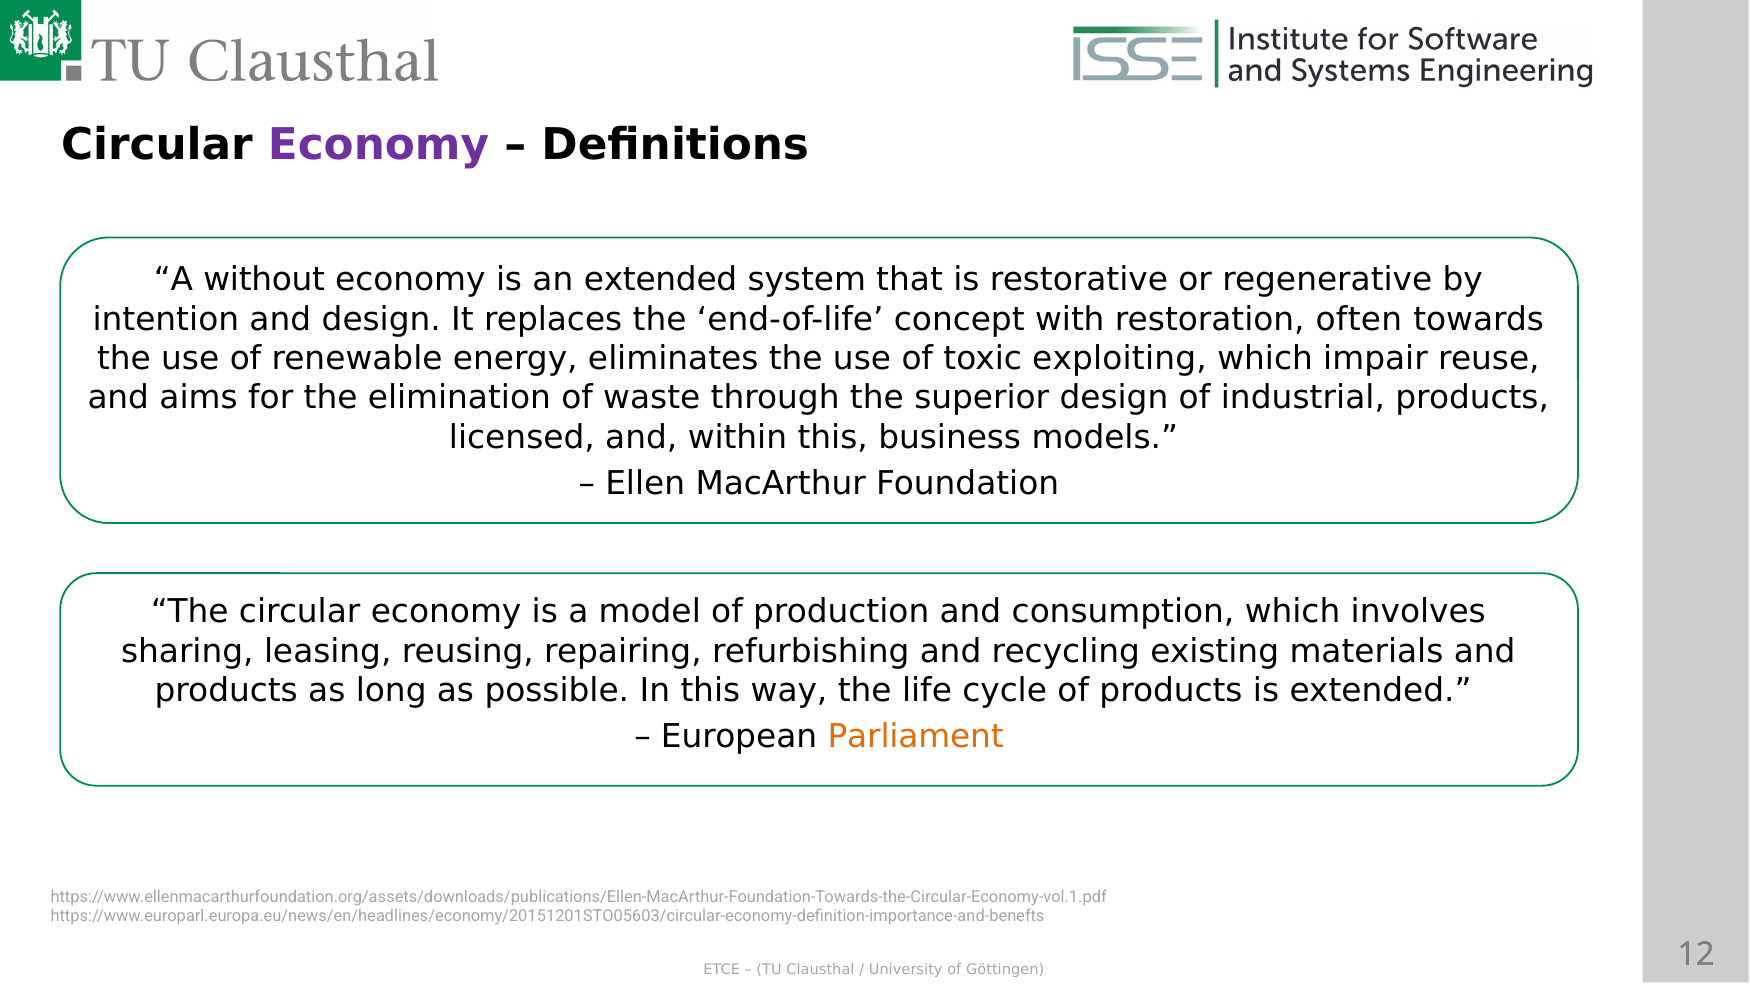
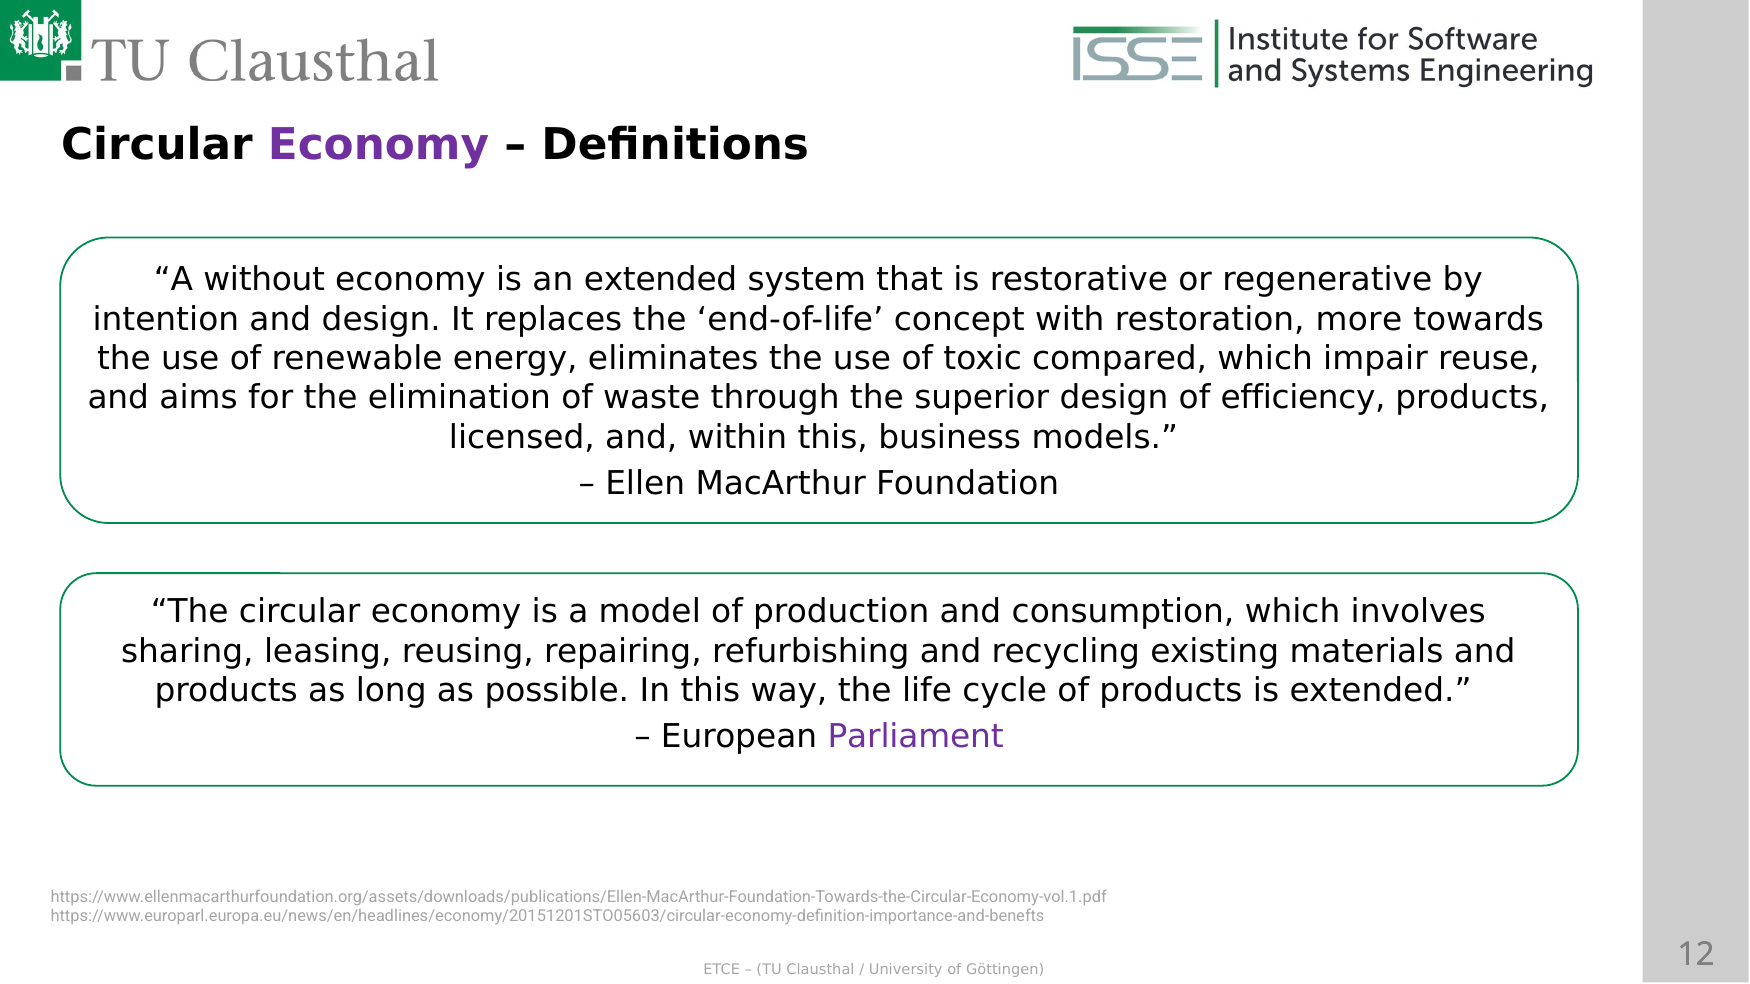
often: often -> more
exploiting: exploiting -> compared
industrial: industrial -> efficiency
Parliament colour: orange -> purple
